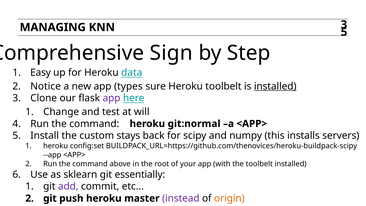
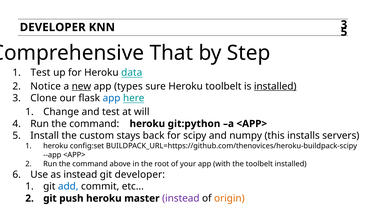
MANAGING at (53, 27): MANAGING -> DEVELOPER
Sign: Sign -> That
Easy at (41, 72): Easy -> Test
new underline: none -> present
app at (112, 98) colour: purple -> blue
git:normal: git:normal -> git:python
as sklearn: sklearn -> instead
git essentially: essentially -> developer
add colour: purple -> blue
